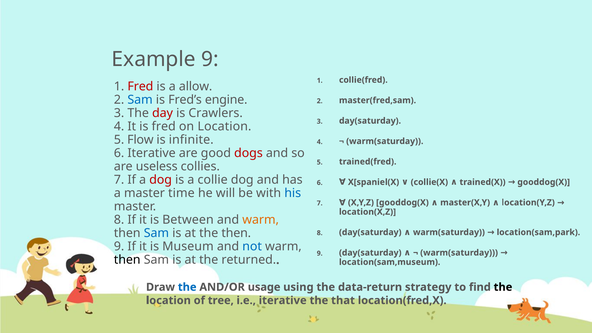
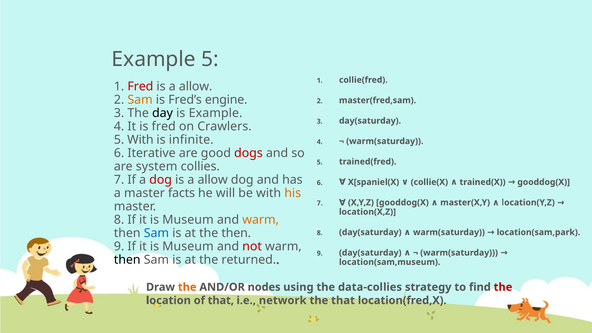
Example 9: 9 -> 5
Sam at (140, 100) colour: blue -> orange
day colour: red -> black
is Crawlers: Crawlers -> Example
on Location: Location -> Crawlers
5 Flow: Flow -> With
useless: useless -> system
collie at (213, 180): collie -> allow
time: time -> facts
his colour: blue -> orange
Between at (188, 220): Between -> Museum
not colour: blue -> red
the at (187, 287) colour: blue -> orange
usage: usage -> nodes
data-return: data-return -> data-collies
the at (503, 287) colour: black -> red
of tree: tree -> that
i.e iterative: iterative -> network
